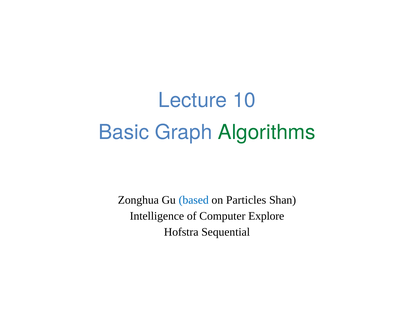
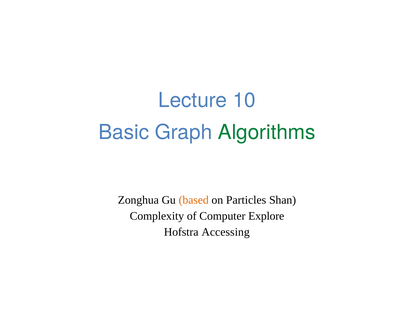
based colour: blue -> orange
Intelligence: Intelligence -> Complexity
Sequential: Sequential -> Accessing
